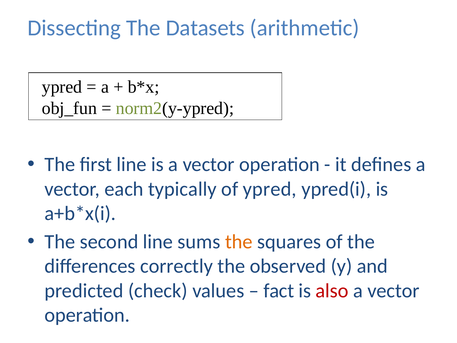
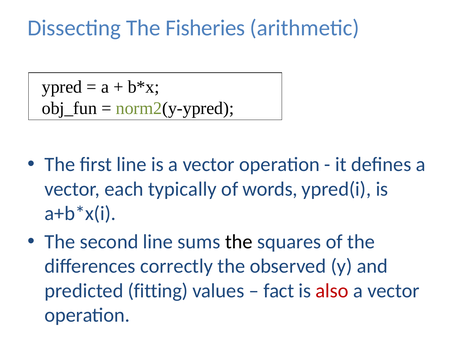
Datasets: Datasets -> Fisheries
of ypred: ypred -> words
the at (239, 242) colour: orange -> black
check: check -> fitting
